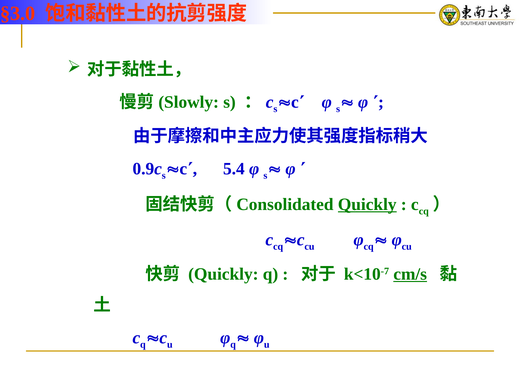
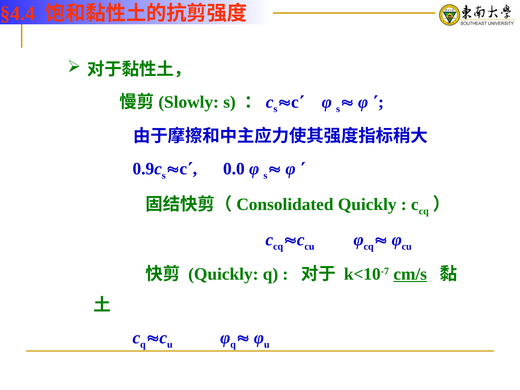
§3.0: §3.0 -> §4.4
5.4: 5.4 -> 0.0
Quickly at (367, 204) underline: present -> none
